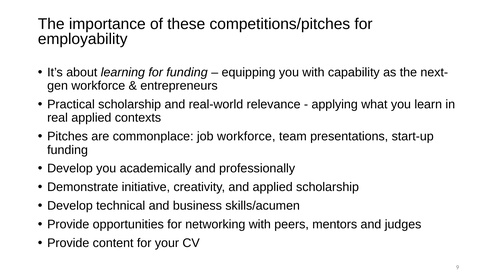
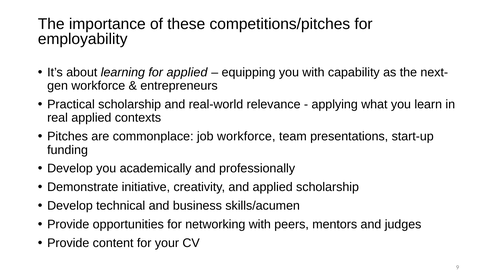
for funding: funding -> applied
